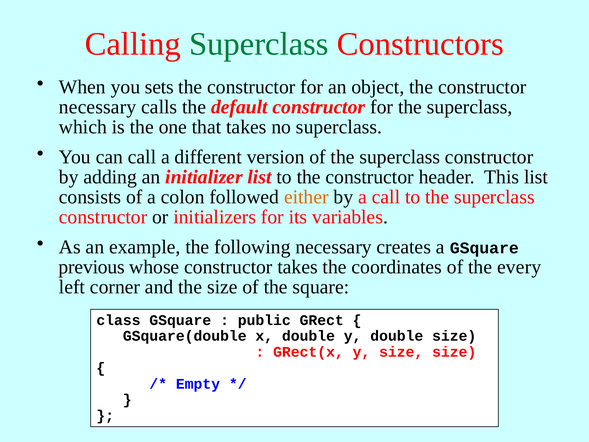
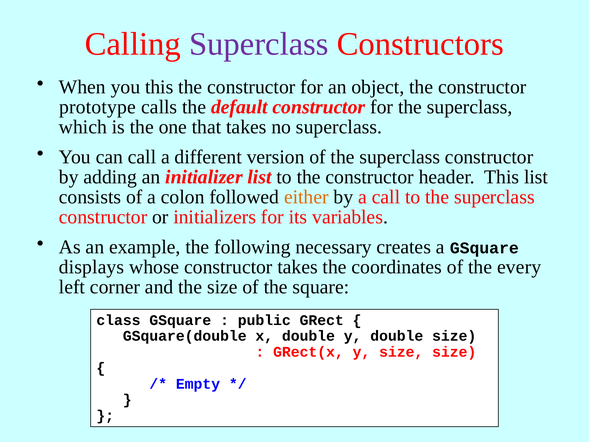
Superclass at (259, 44) colour: green -> purple
you sets: sets -> this
necessary at (98, 107): necessary -> prototype
previous: previous -> displays
